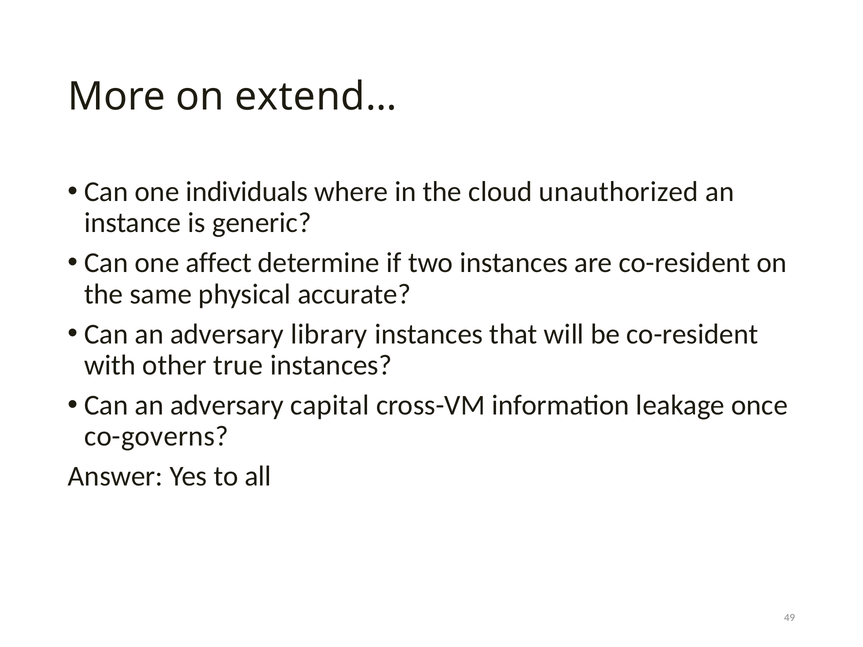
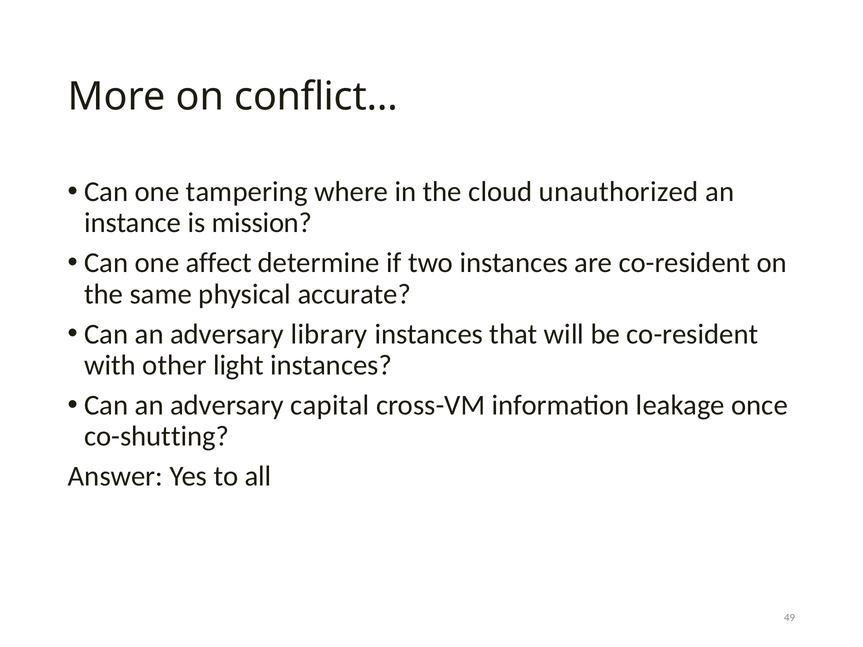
extend…: extend… -> conflict…
individuals: individuals -> tampering
generic: generic -> mission
true: true -> light
co-governs: co-governs -> co-shutting
